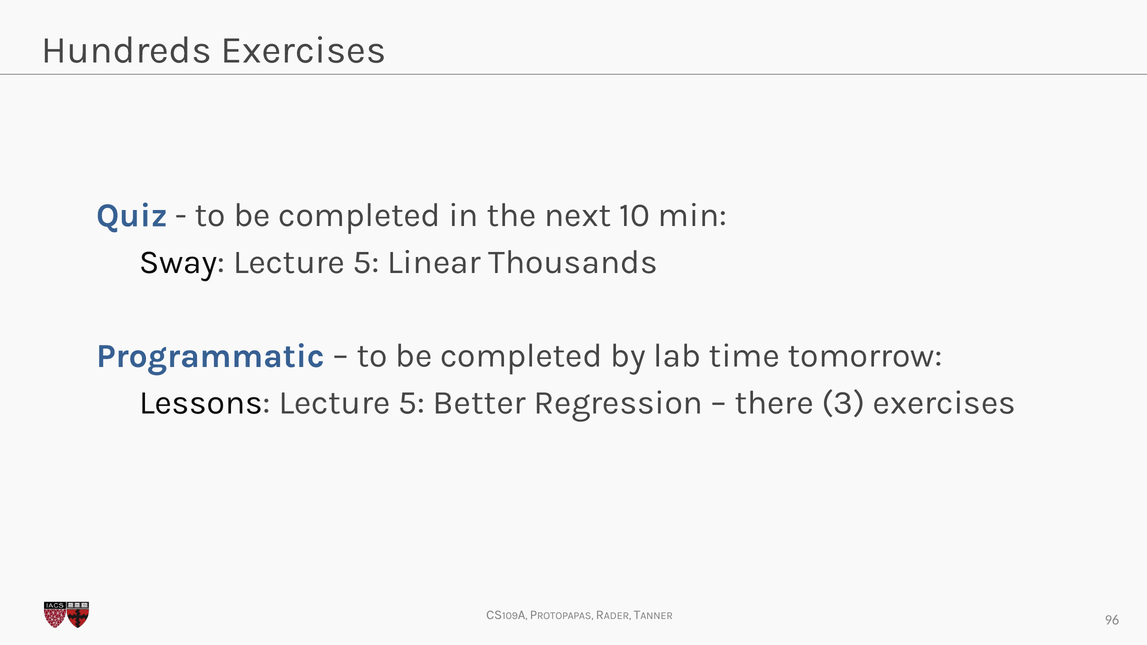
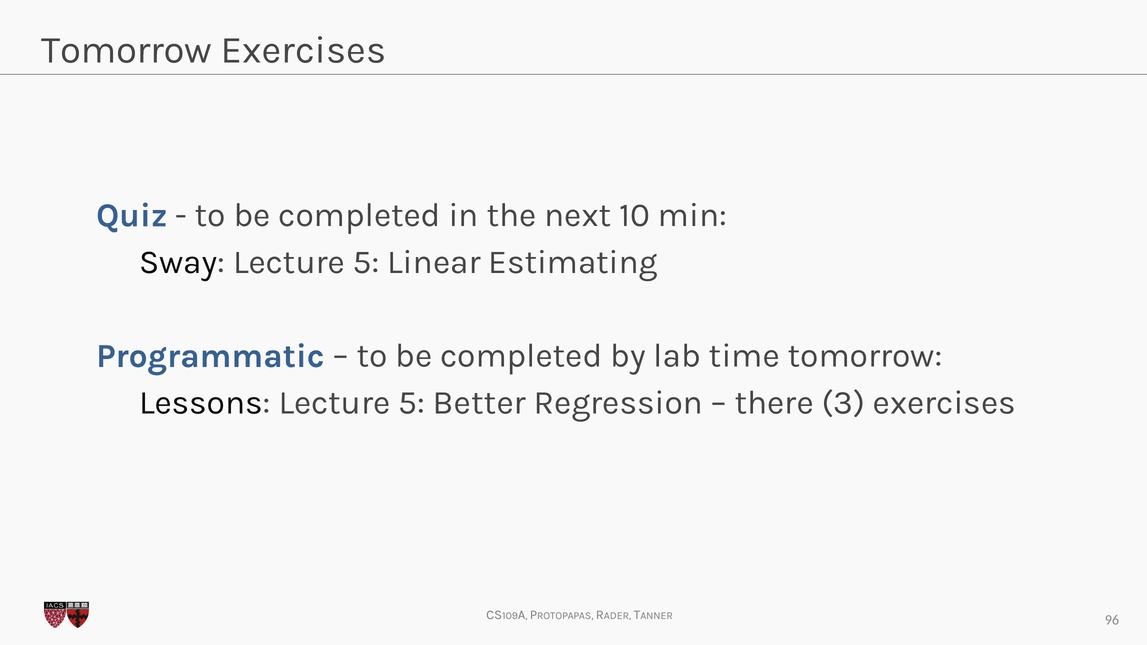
Hundreds at (126, 50): Hundreds -> Tomorrow
Thousands: Thousands -> Estimating
